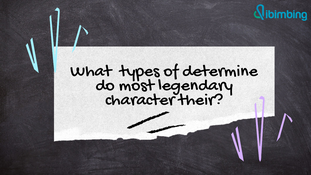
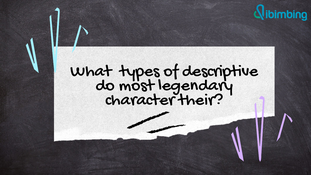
determine: determine -> descriptive
